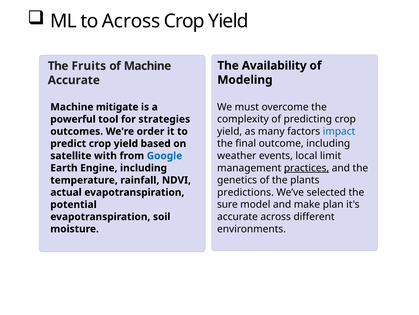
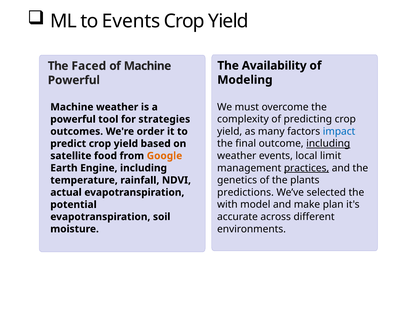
to Across: Across -> Events
Fruits: Fruits -> Faced
Accurate at (74, 80): Accurate -> Powerful
Machine mitigate: mitigate -> weather
including at (328, 143) underline: none -> present
with: with -> food
Google colour: blue -> orange
sure: sure -> with
